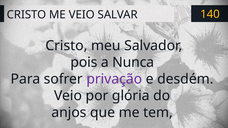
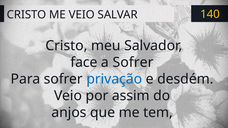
pois: pois -> face
a Nunca: Nunca -> Sofrer
privação colour: purple -> blue
glória: glória -> assim
